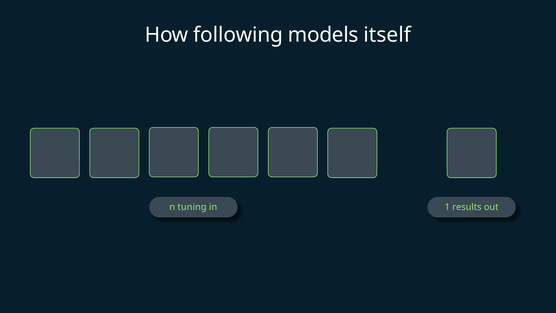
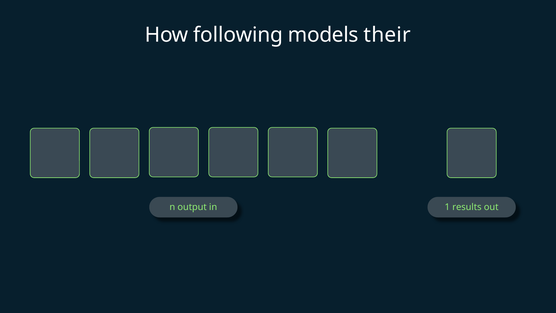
itself: itself -> their
tuning: tuning -> output
